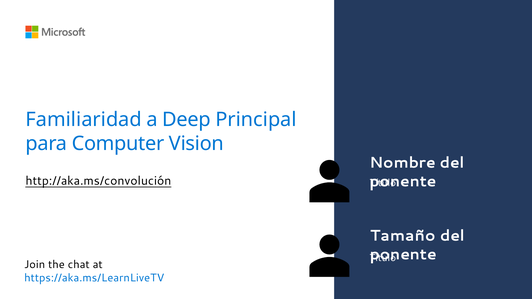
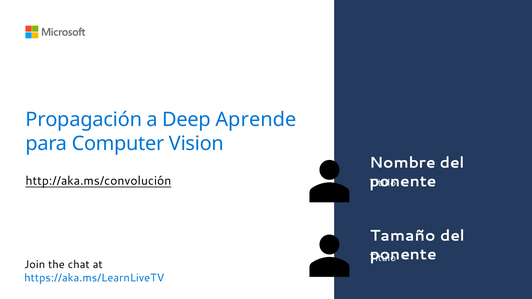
Familiaridad: Familiaridad -> Propagación
Principal: Principal -> Aprende
